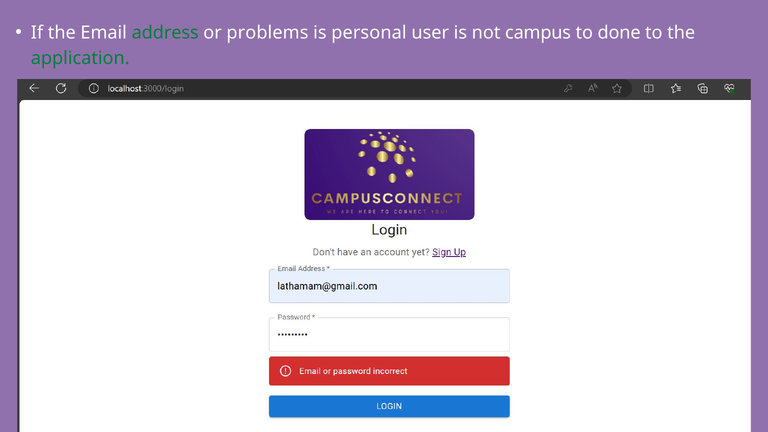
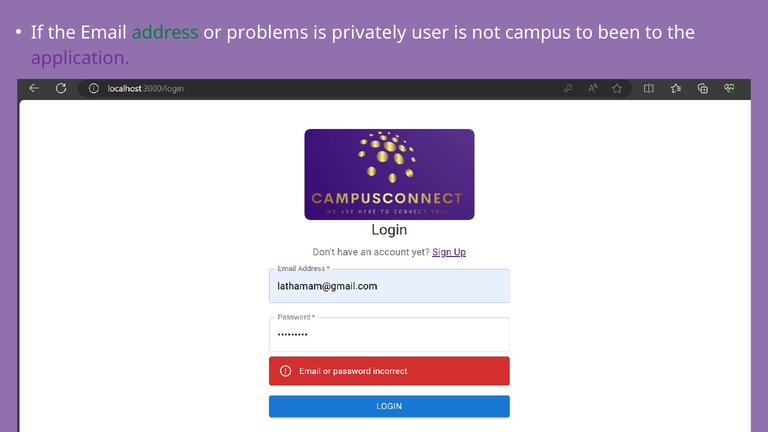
personal: personal -> privately
done: done -> been
application colour: green -> purple
